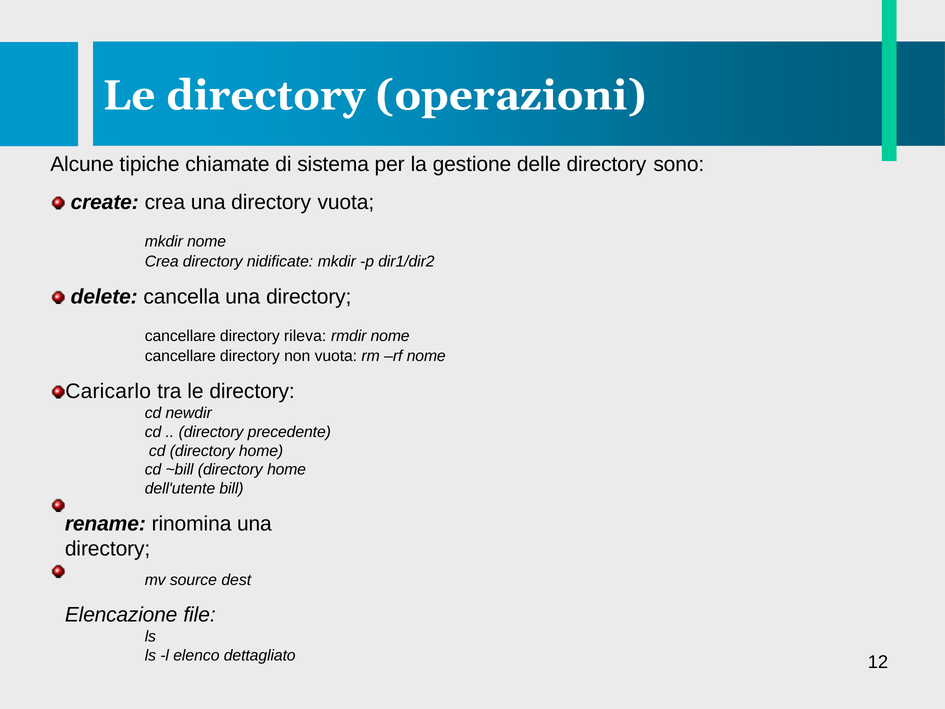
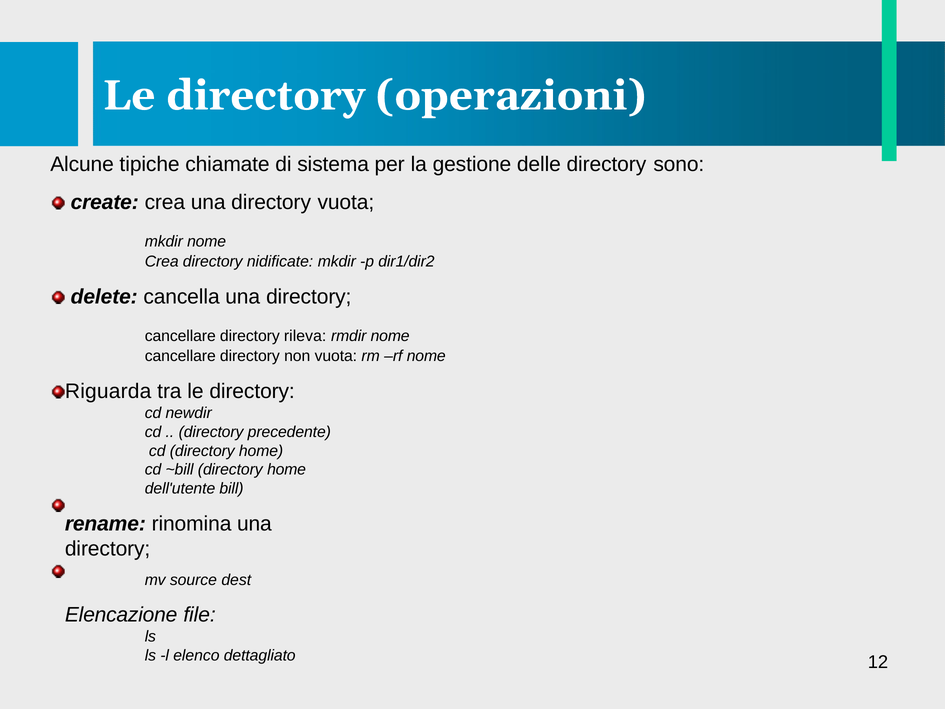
Caricarlo: Caricarlo -> Riguarda
